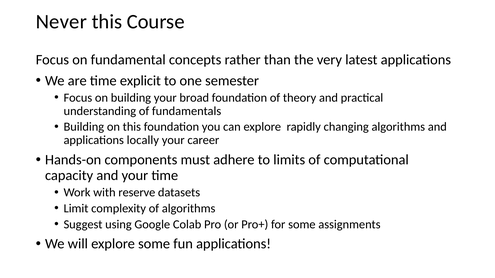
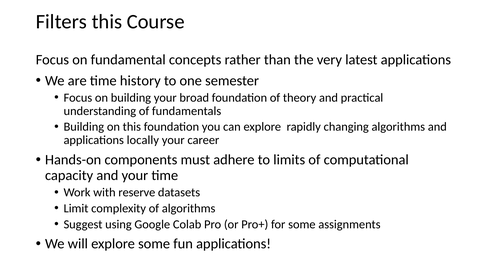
Never: Never -> Filters
explicit: explicit -> history
